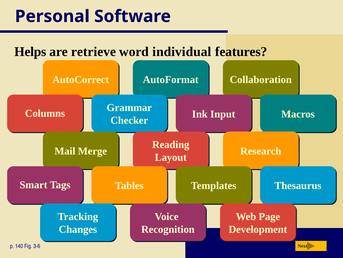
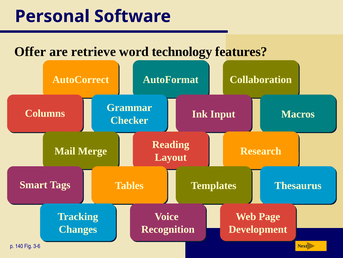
Helps: Helps -> Offer
individual: individual -> technology
